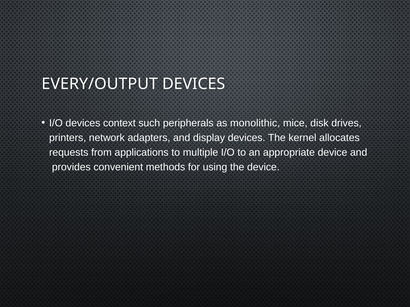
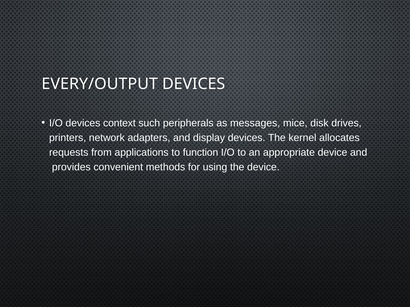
monolithic: monolithic -> messages
multiple: multiple -> function
